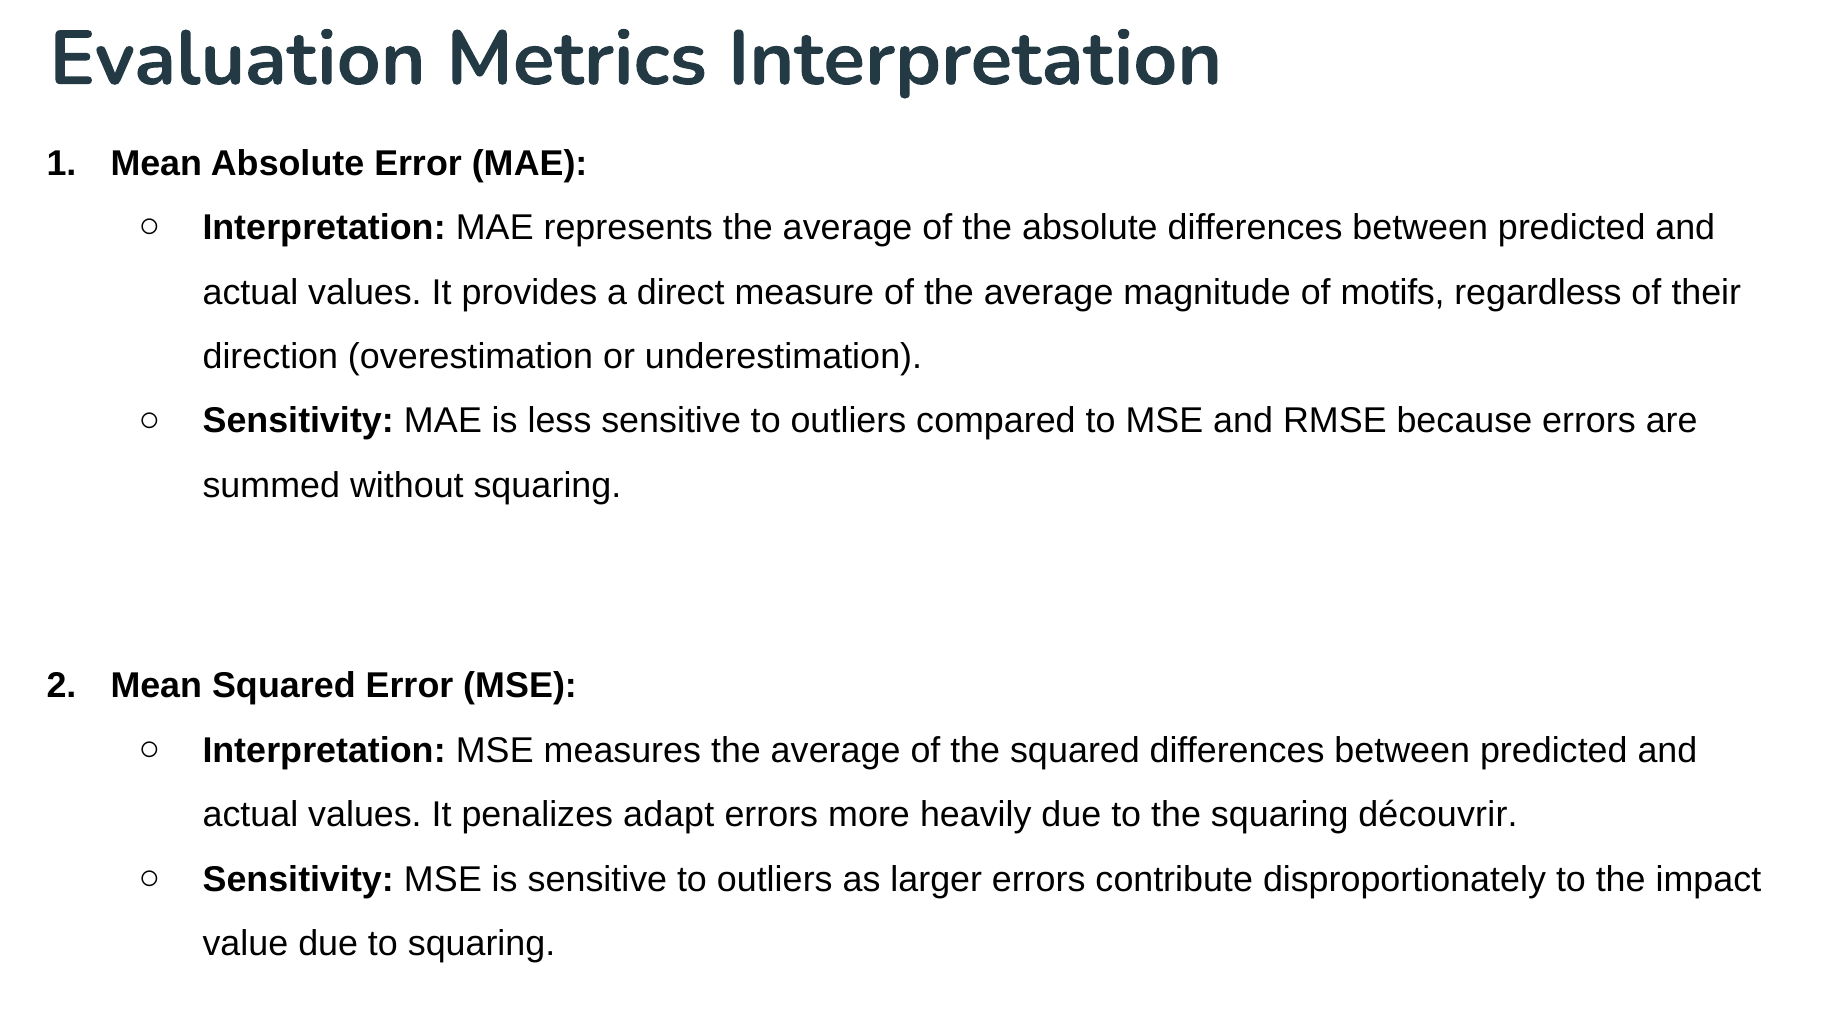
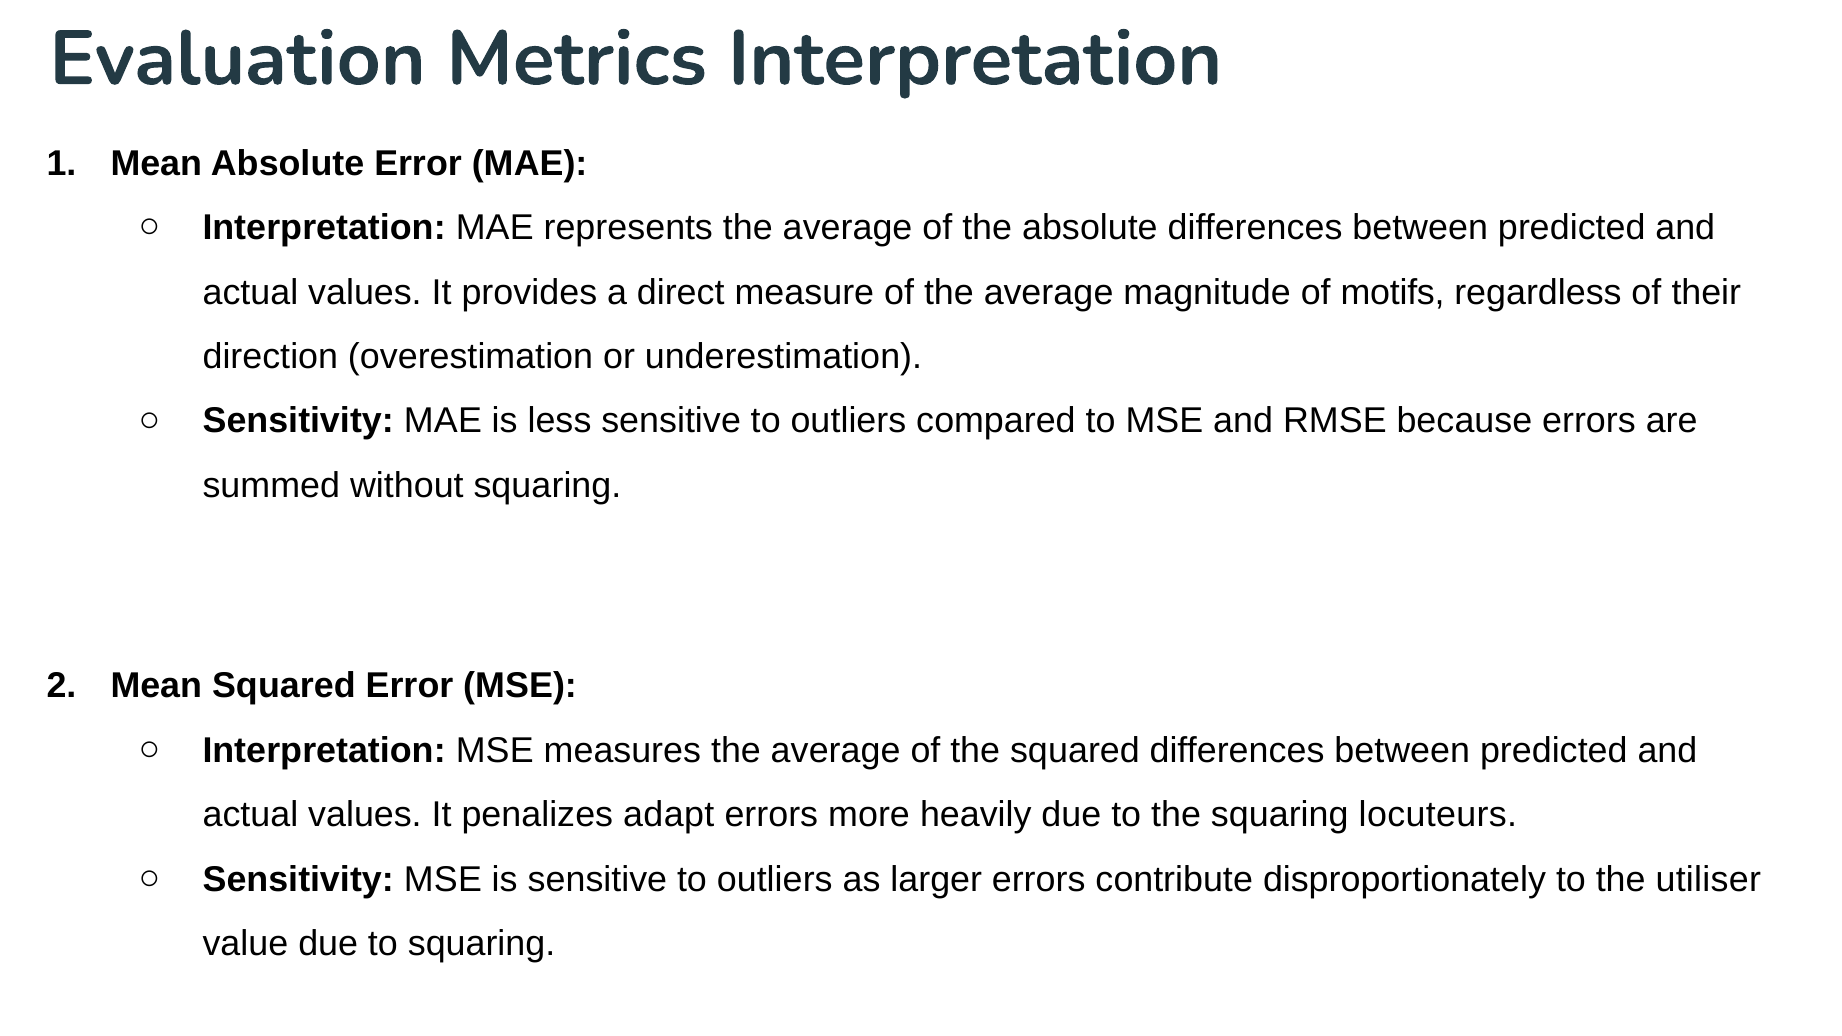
découvrir: découvrir -> locuteurs
impact: impact -> utiliser
